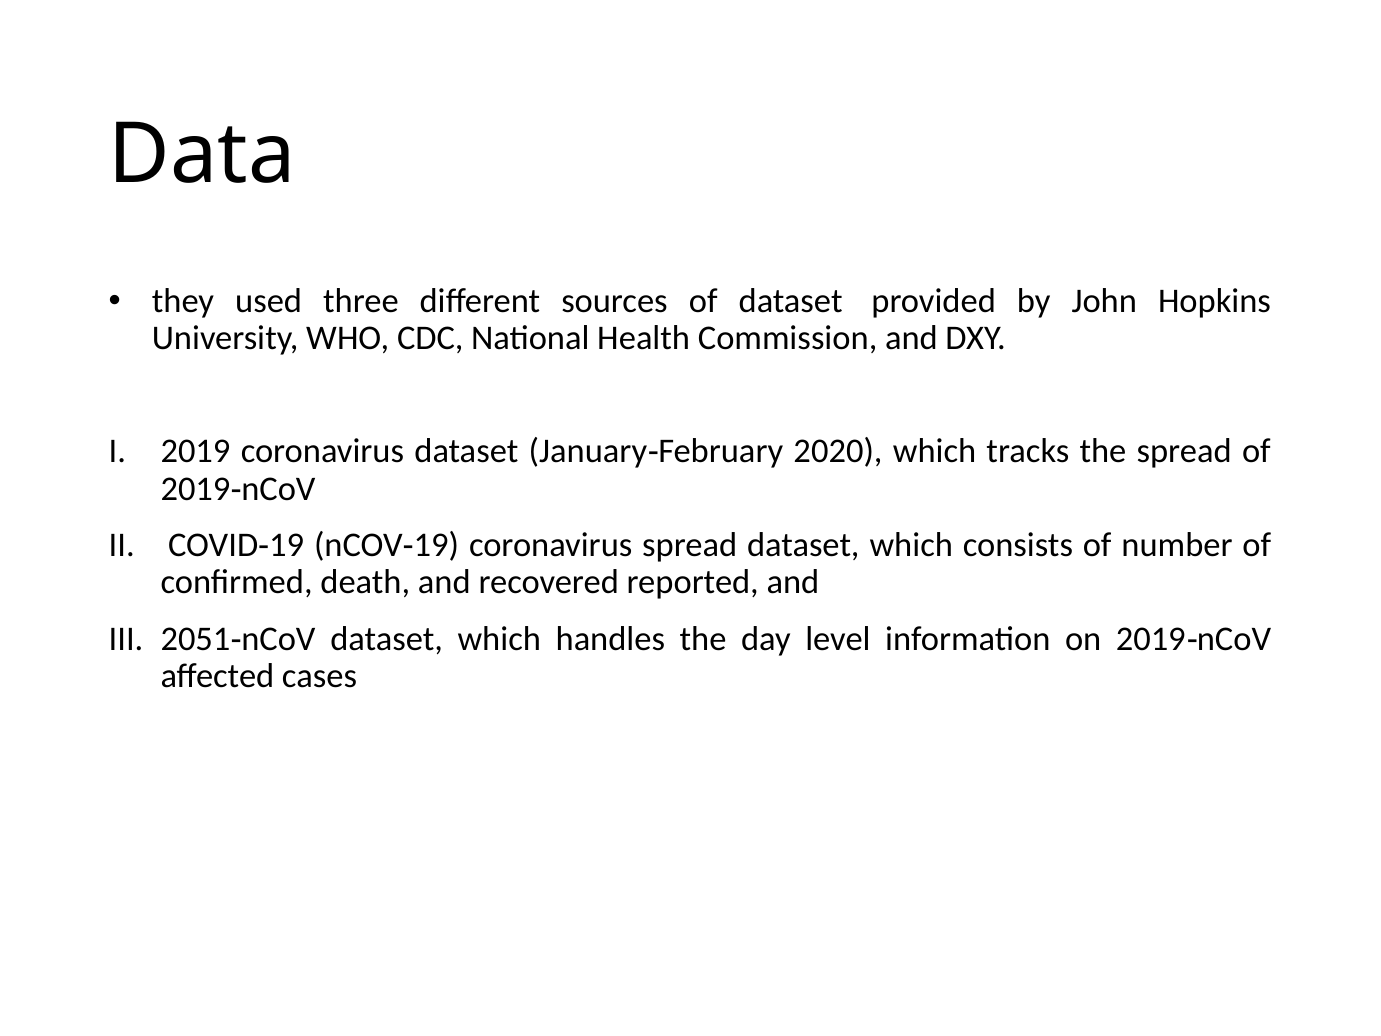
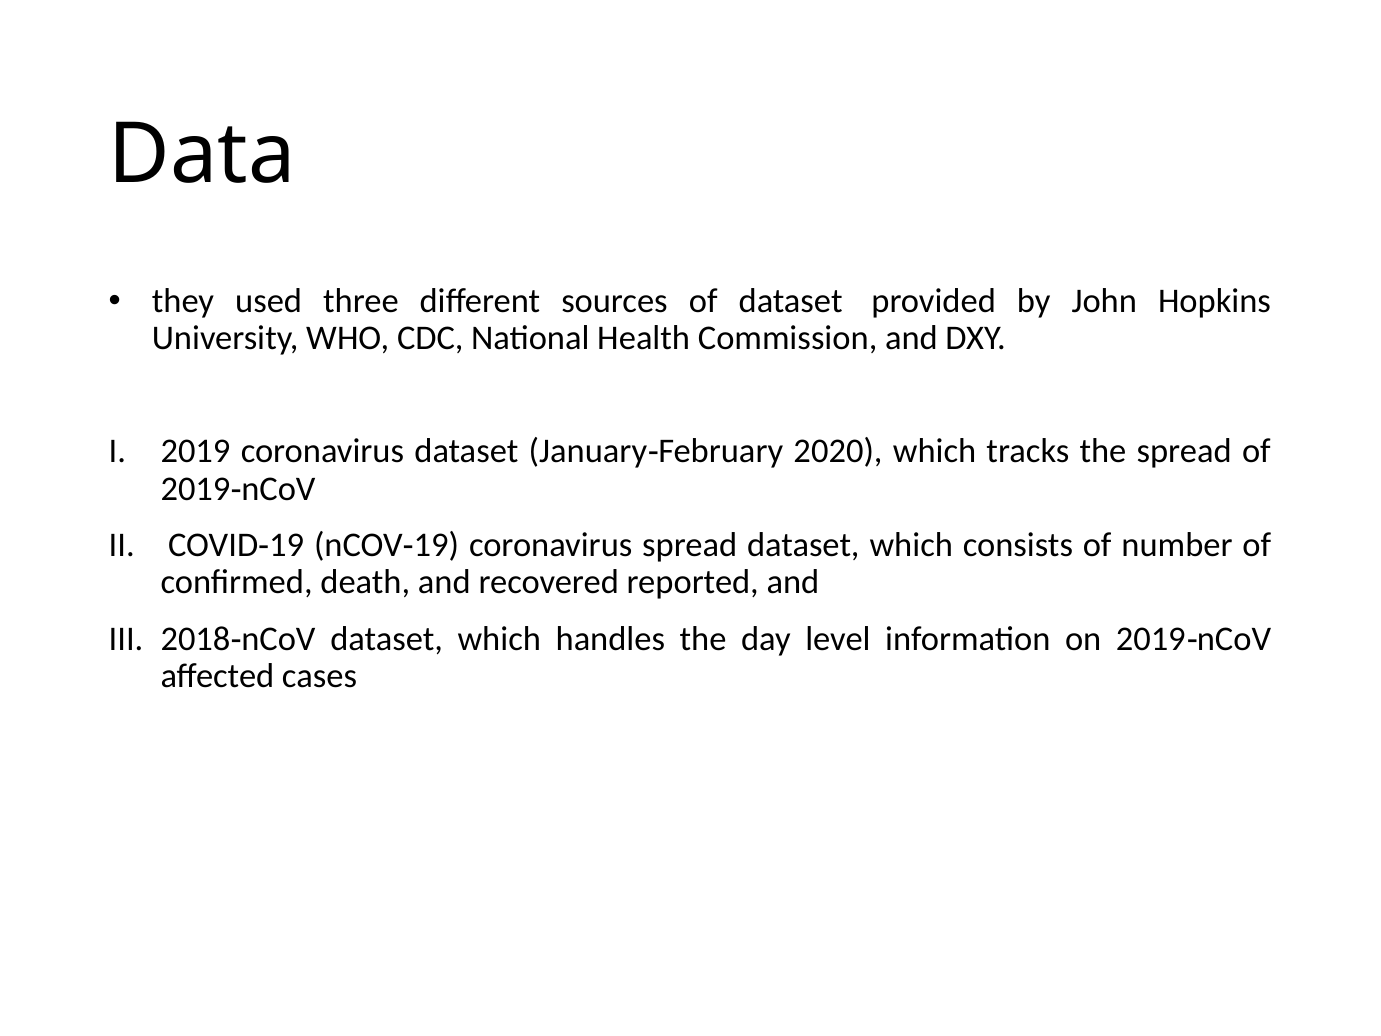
2051: 2051 -> 2018
